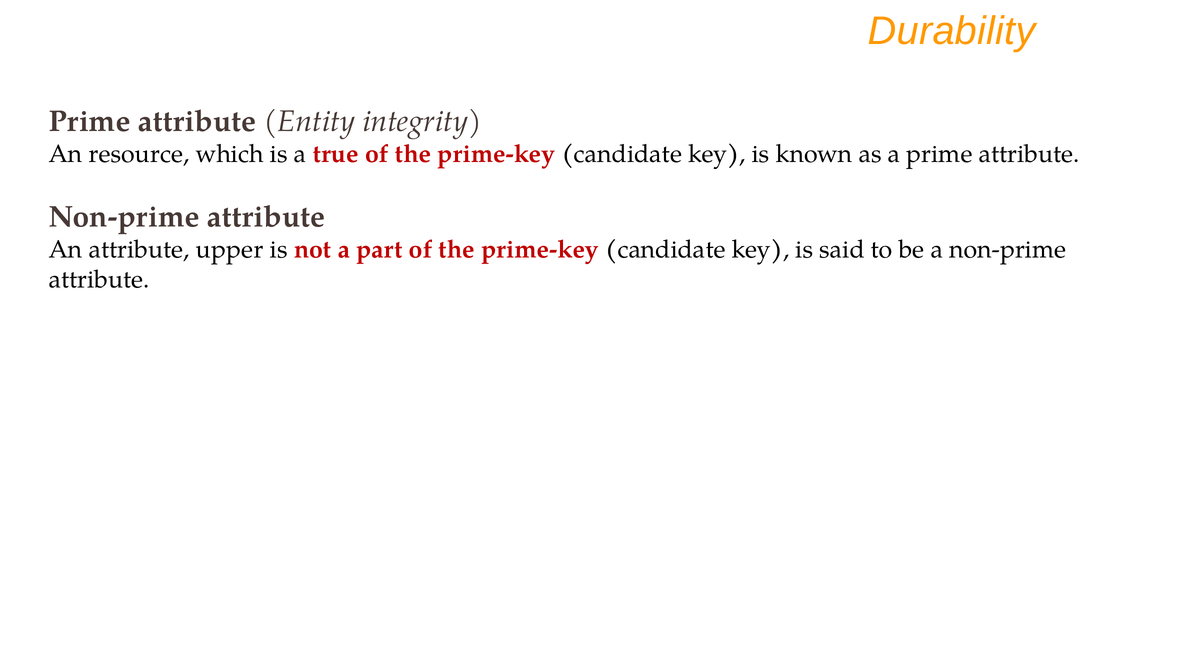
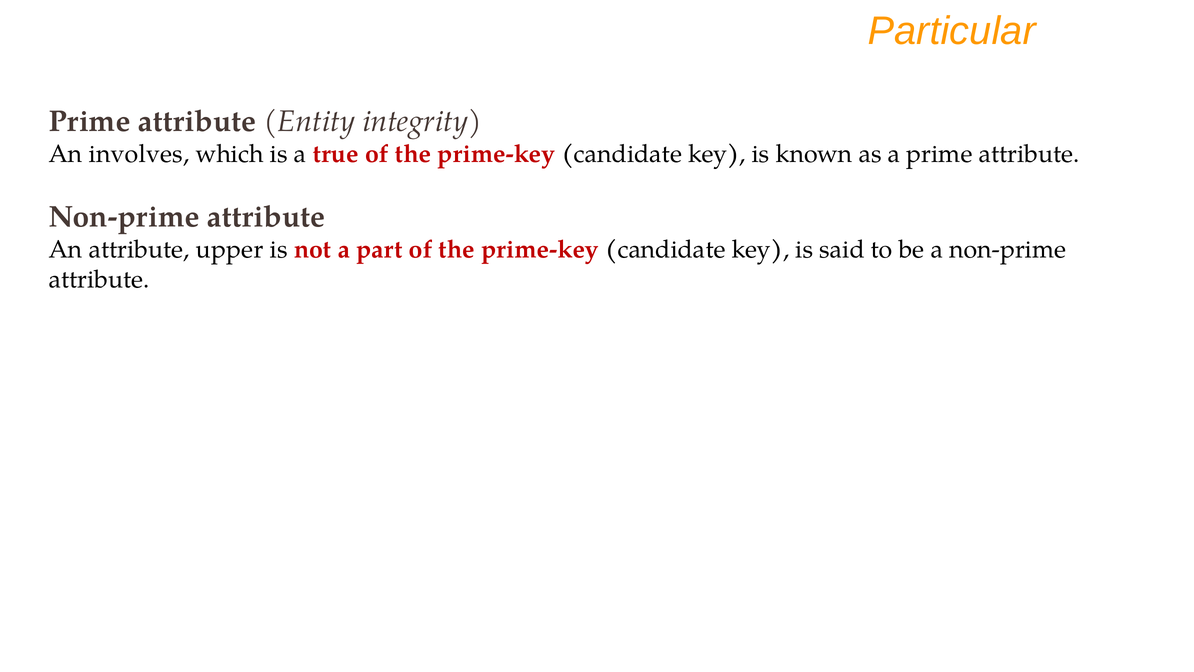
Durability: Durability -> Particular
resource: resource -> involves
